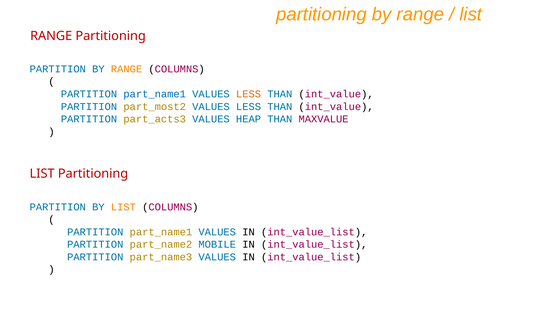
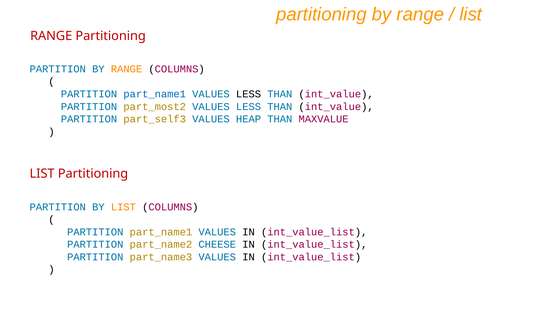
LESS at (249, 94) colour: orange -> black
part_acts3: part_acts3 -> part_self3
MOBILE: MOBILE -> CHEESE
